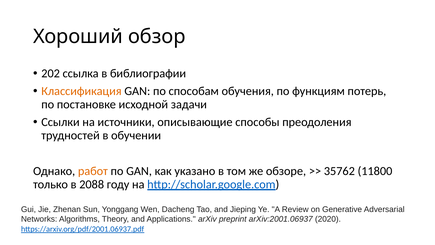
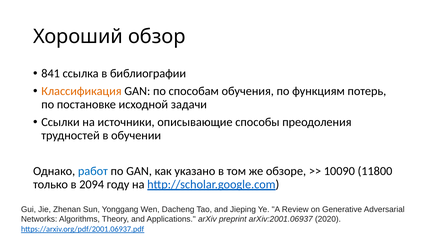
202: 202 -> 841
работ colour: orange -> blue
35762: 35762 -> 10090
2088: 2088 -> 2094
